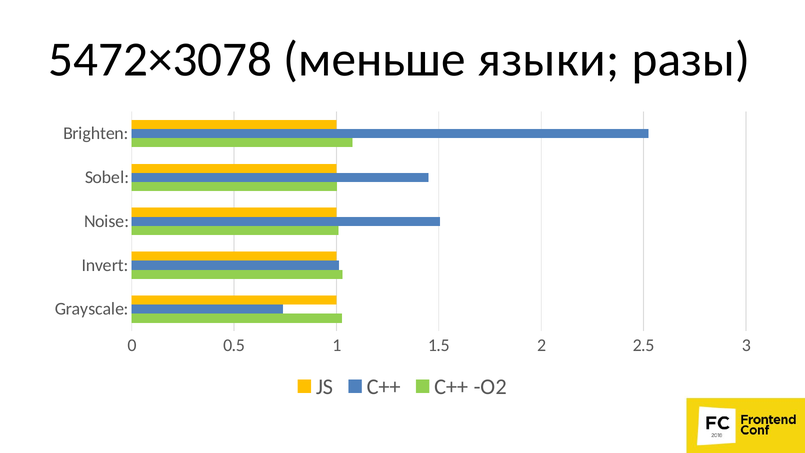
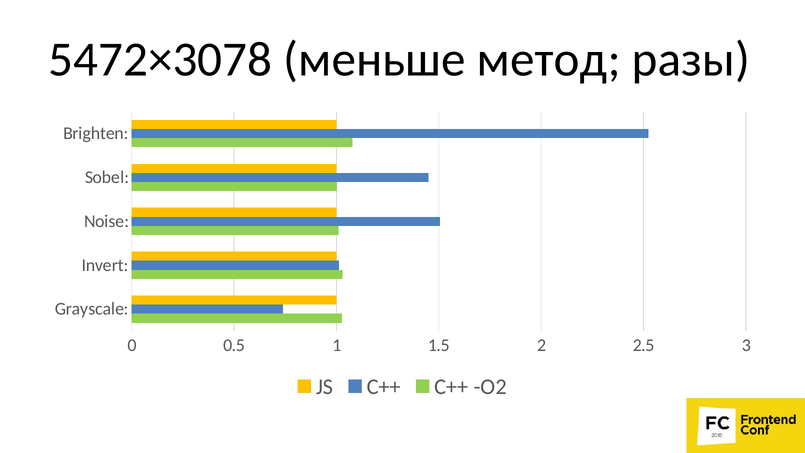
языки: языки -> метод
